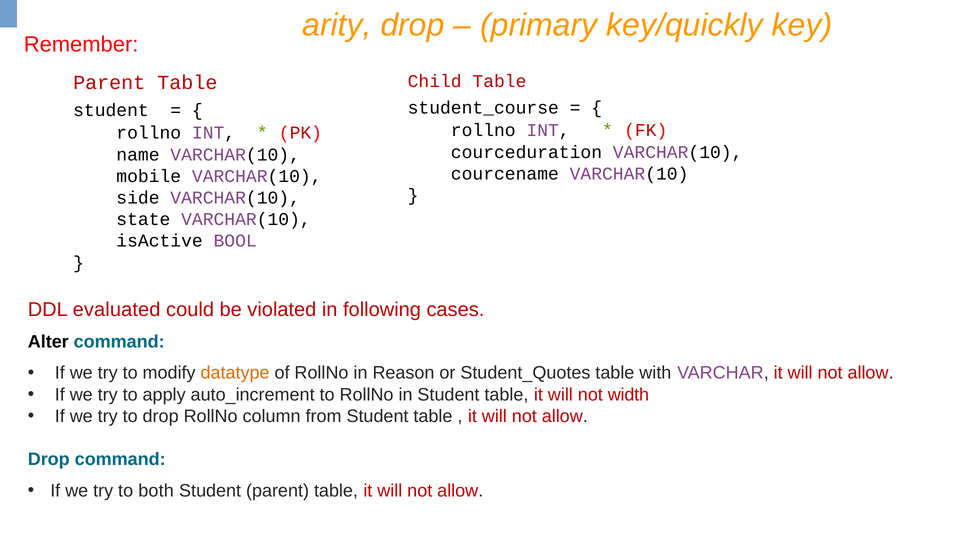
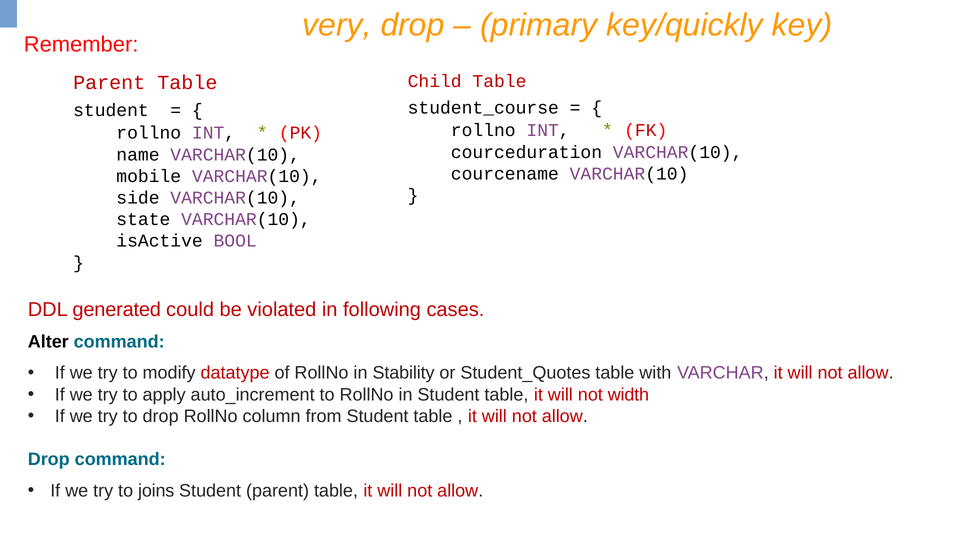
arity: arity -> very
evaluated: evaluated -> generated
datatype colour: orange -> red
Reason: Reason -> Stability
both: both -> joins
